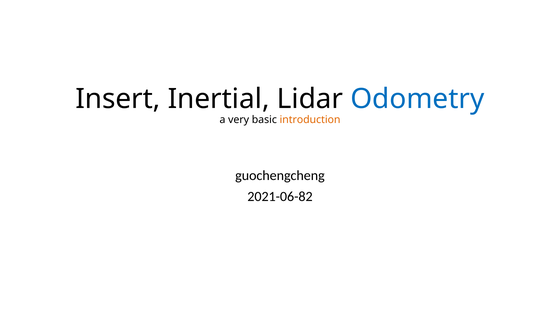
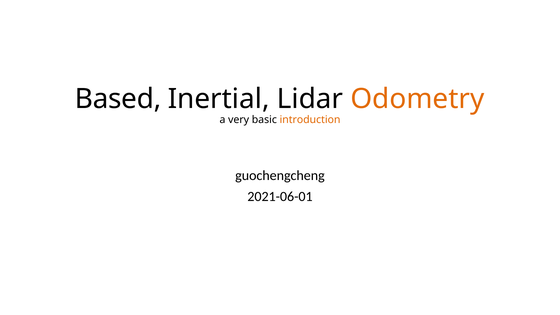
Insert: Insert -> Based
Odometry colour: blue -> orange
2021-06-82: 2021-06-82 -> 2021-06-01
